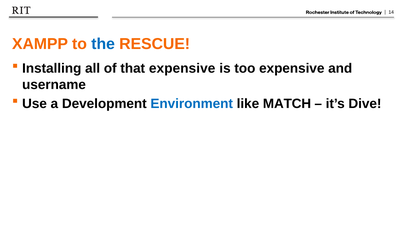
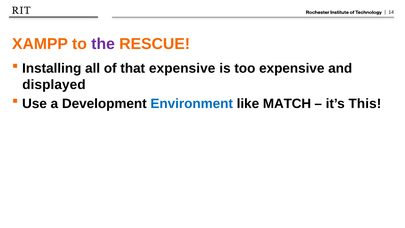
the colour: blue -> purple
username: username -> displayed
Dive: Dive -> This
